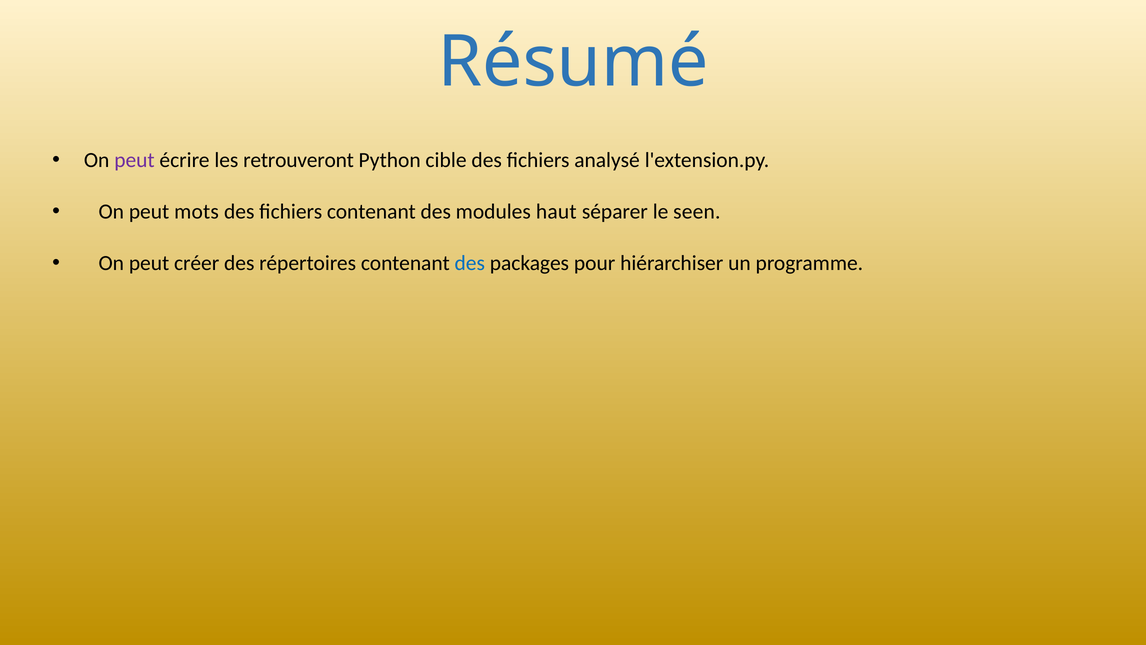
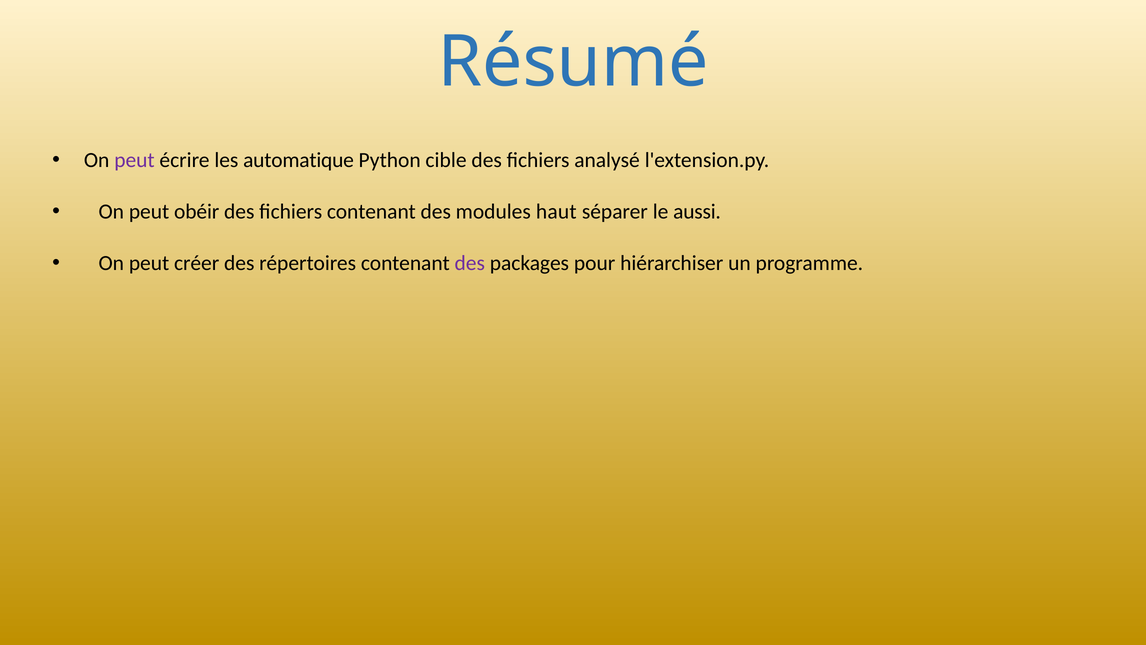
retrouveront: retrouveront -> automatique
mots: mots -> obéir
seen: seen -> aussi
des at (470, 263) colour: blue -> purple
